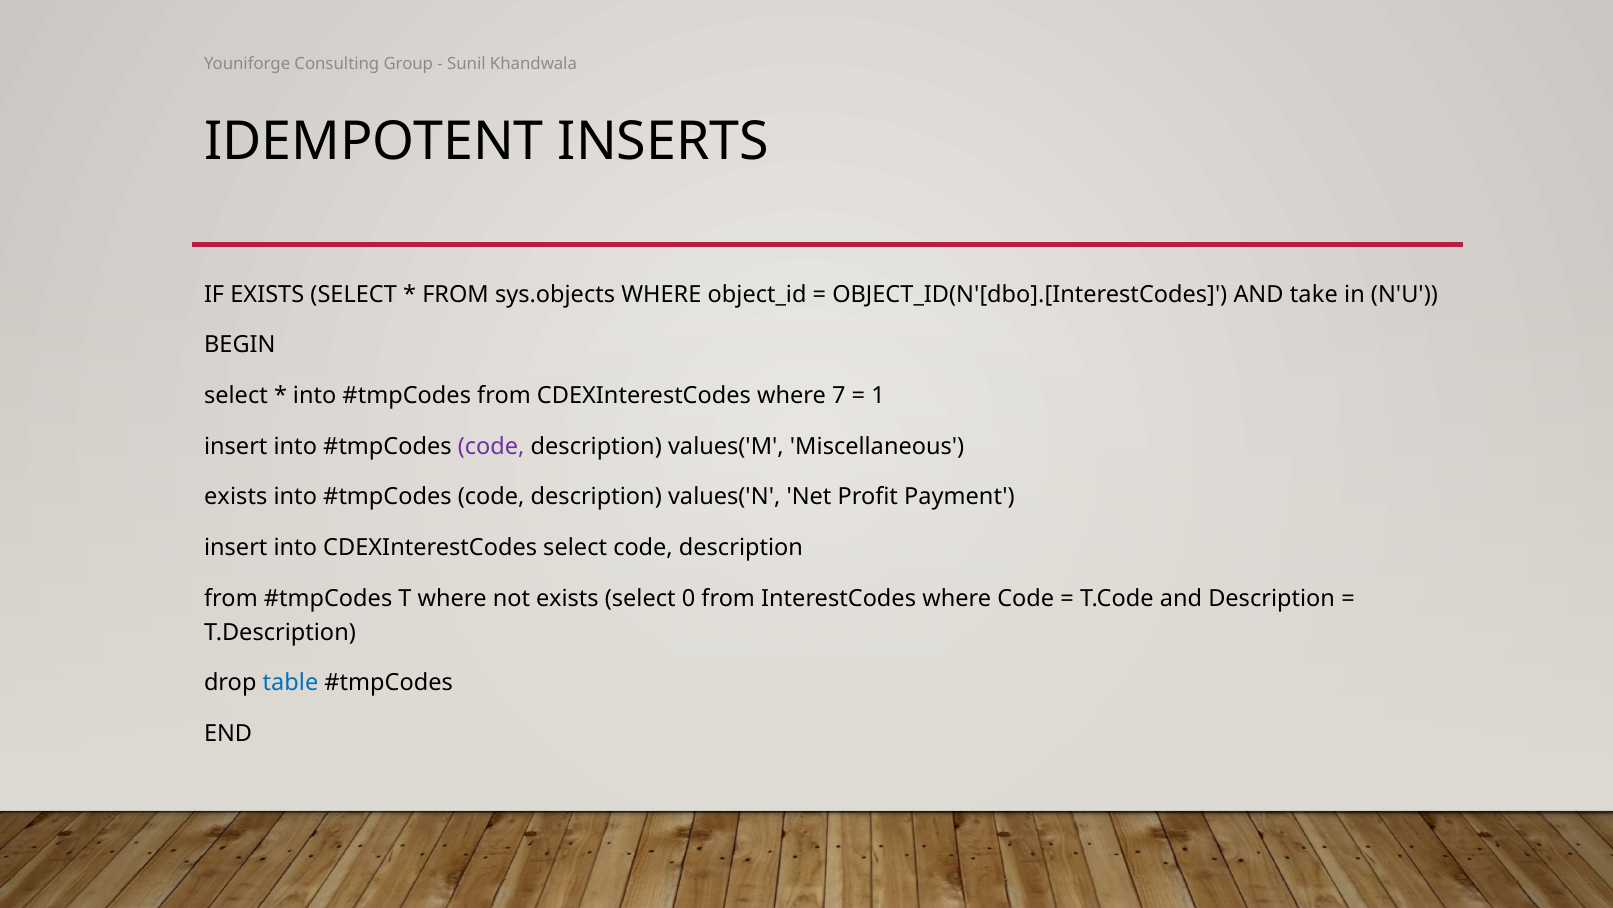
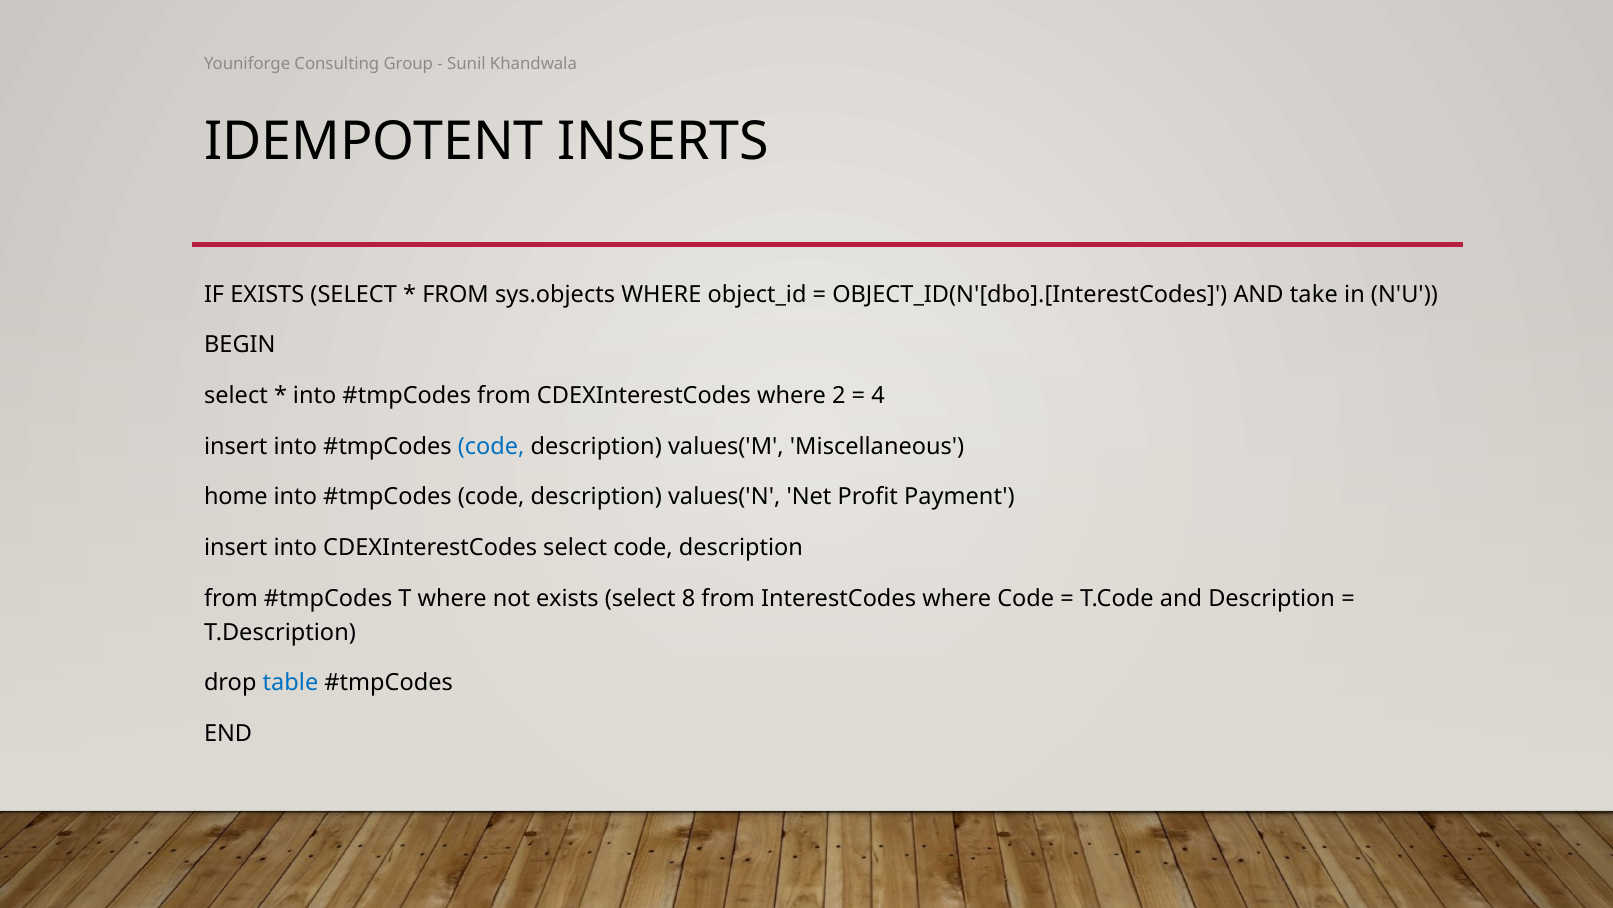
7: 7 -> 2
1: 1 -> 4
code at (491, 446) colour: purple -> blue
exists at (236, 497): exists -> home
0: 0 -> 8
